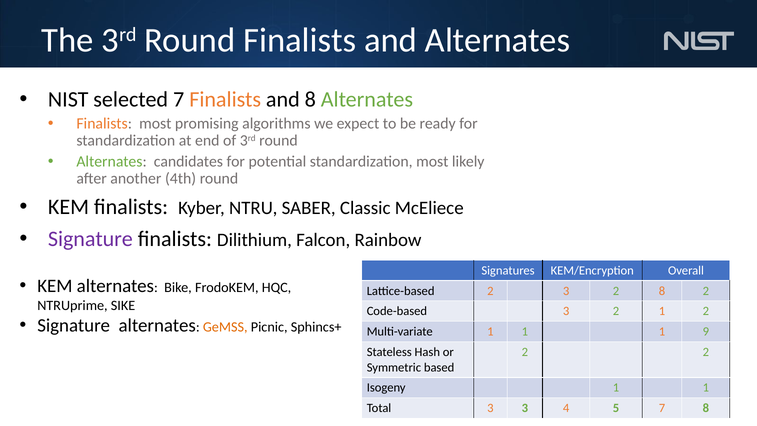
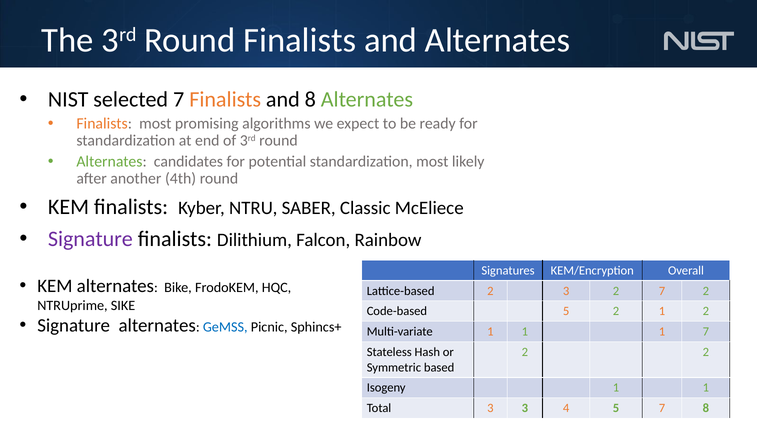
2 8: 8 -> 7
Code-based 3: 3 -> 5
GeMSS colour: orange -> blue
1 9: 9 -> 7
